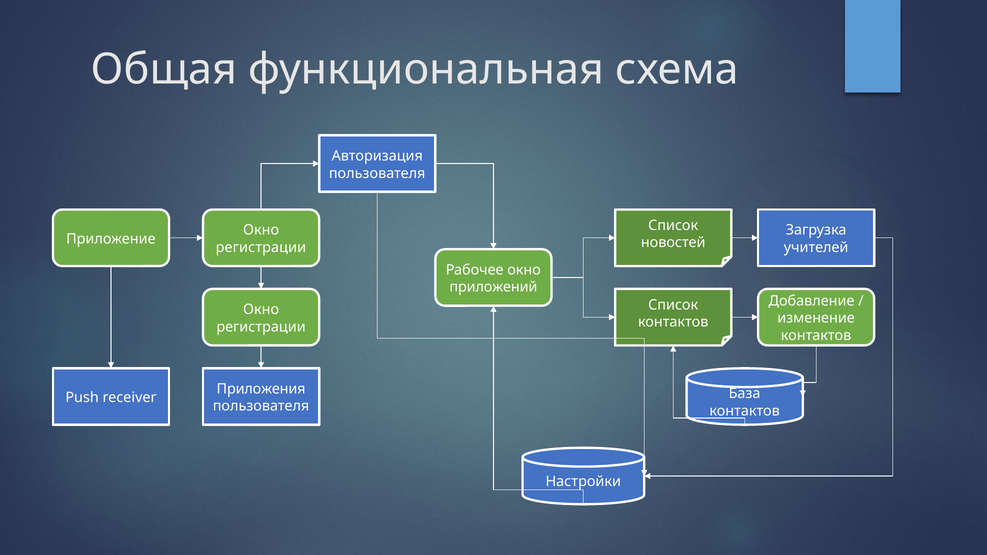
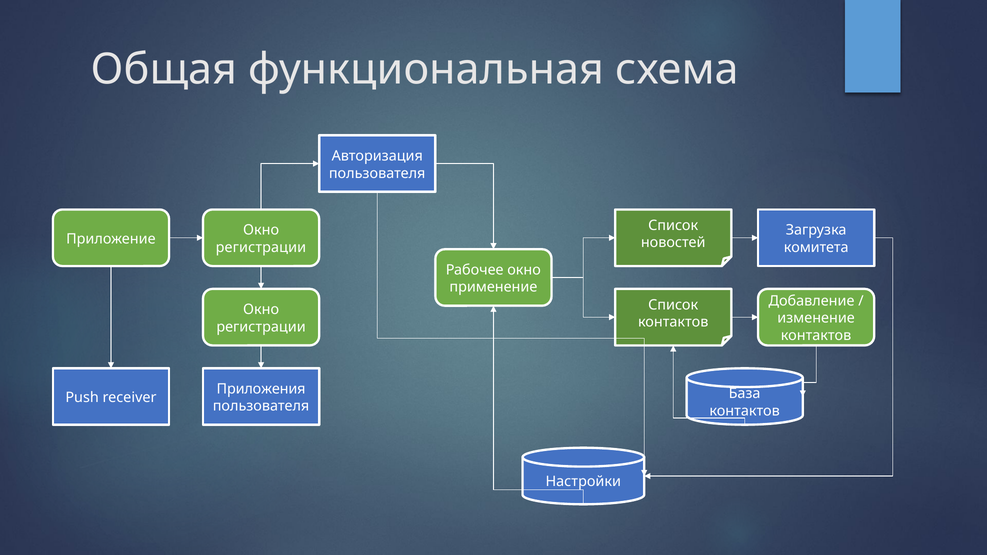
учителей: учителей -> комитета
приложений: приложений -> применение
